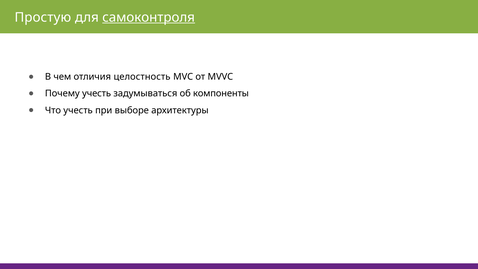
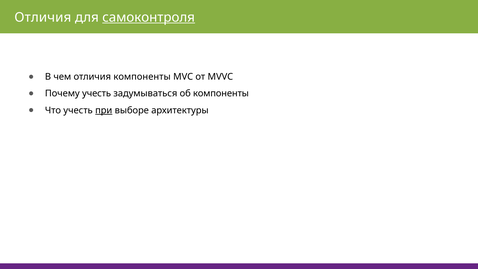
Простую at (43, 17): Простую -> Отличия
отличия целостность: целостность -> компоненты
при underline: none -> present
